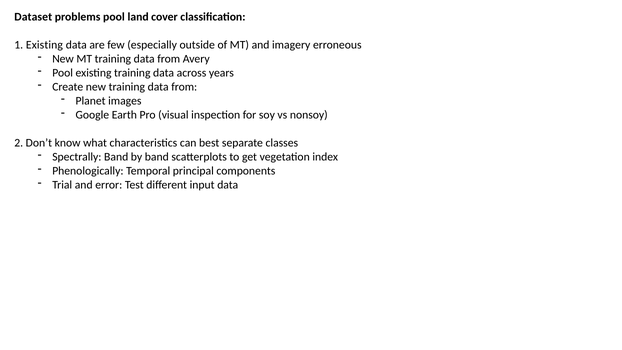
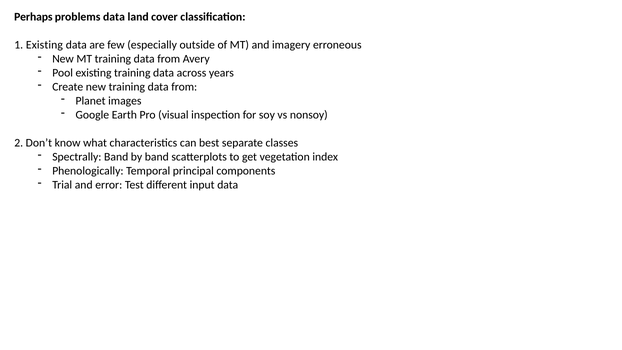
Dataset: Dataset -> Perhaps
problems pool: pool -> data
